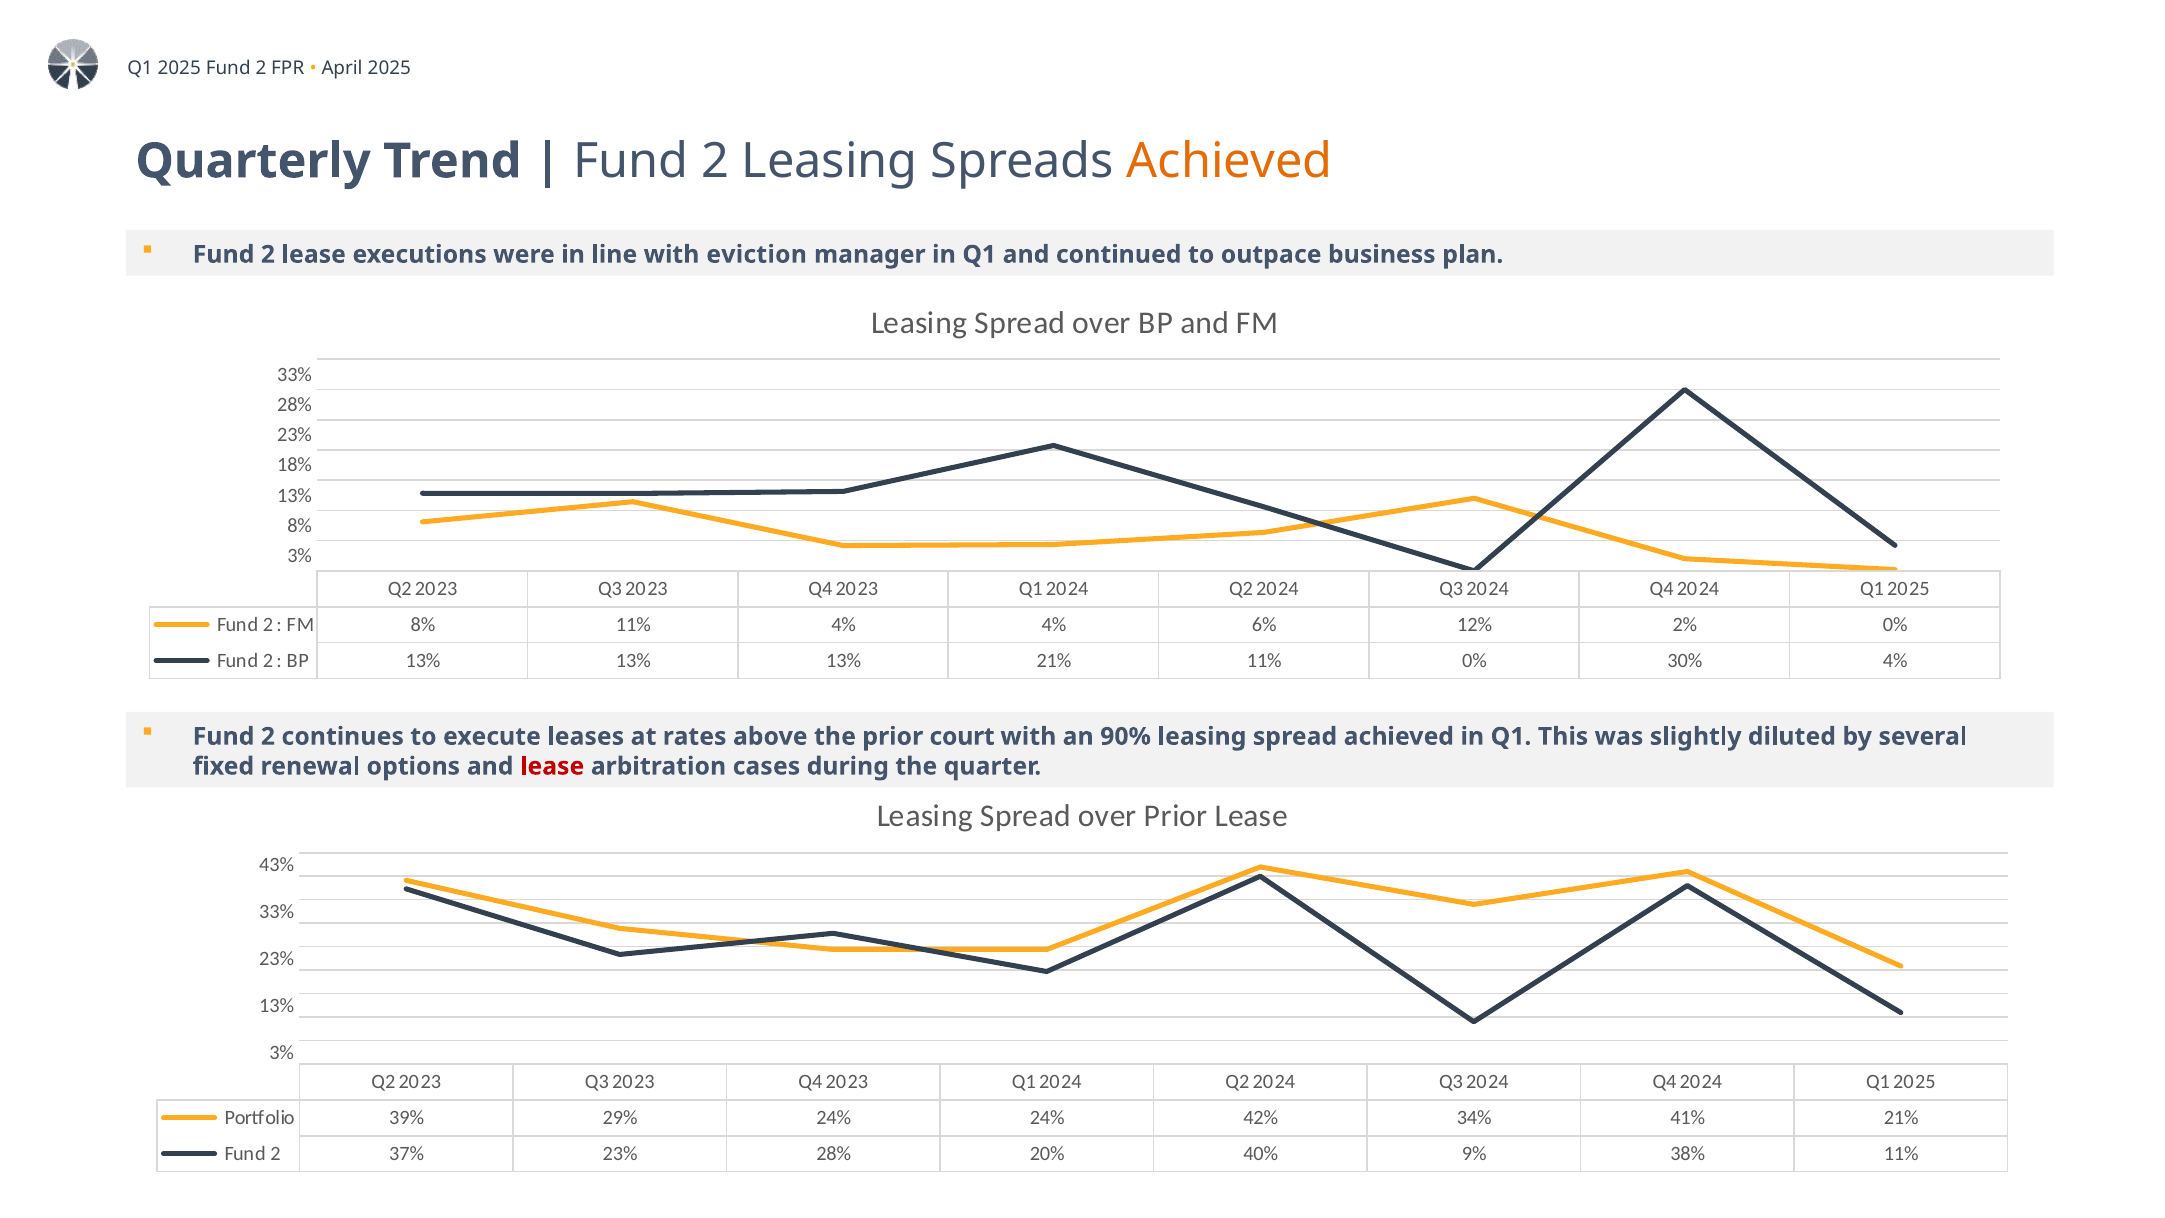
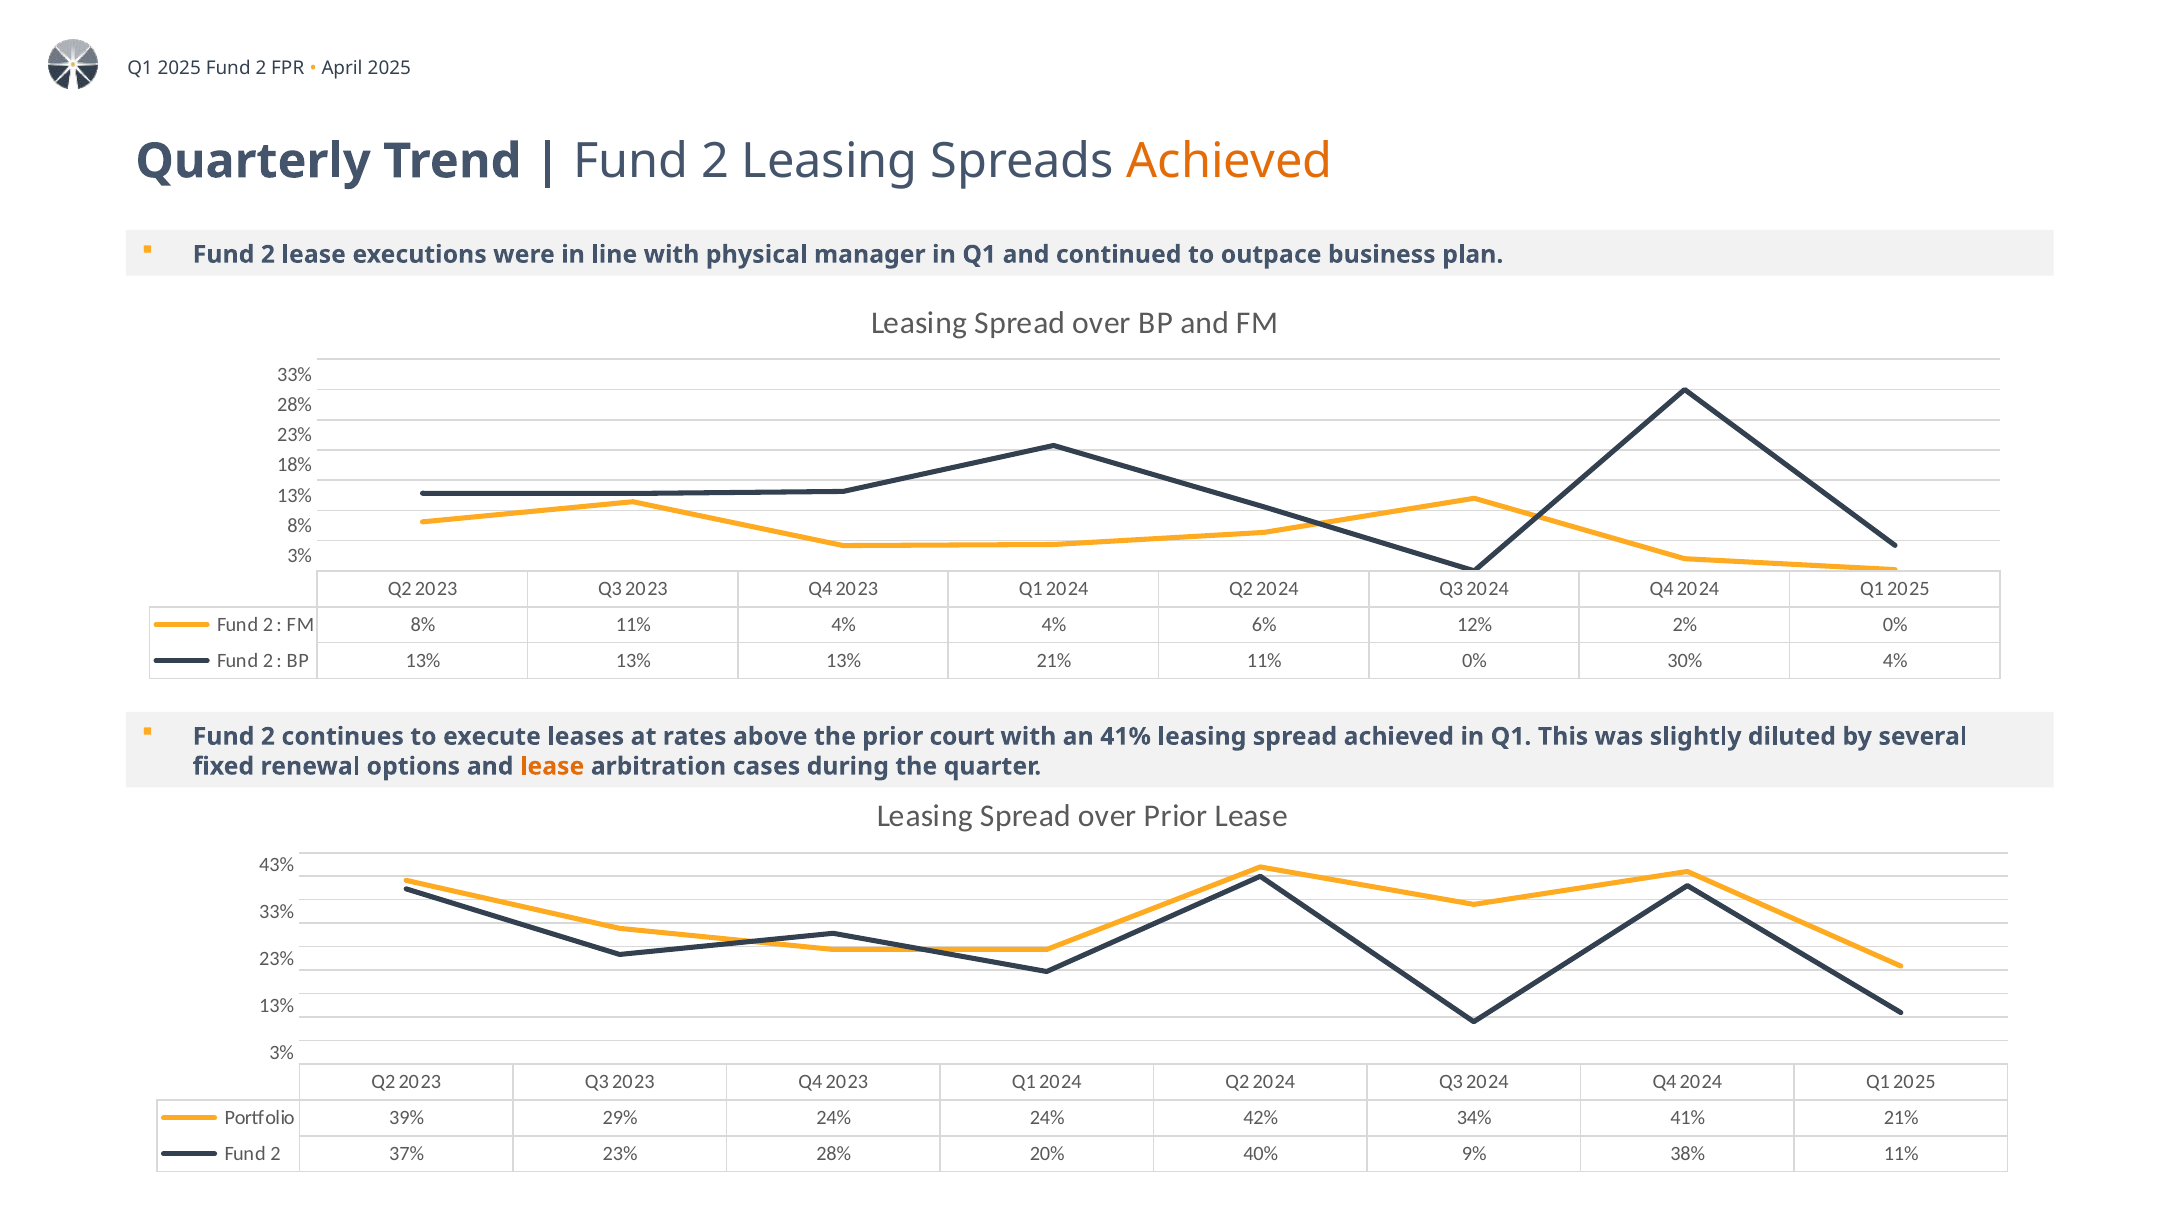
eviction: eviction -> physical
an 90%: 90% -> 41%
lease at (552, 766) colour: red -> orange
